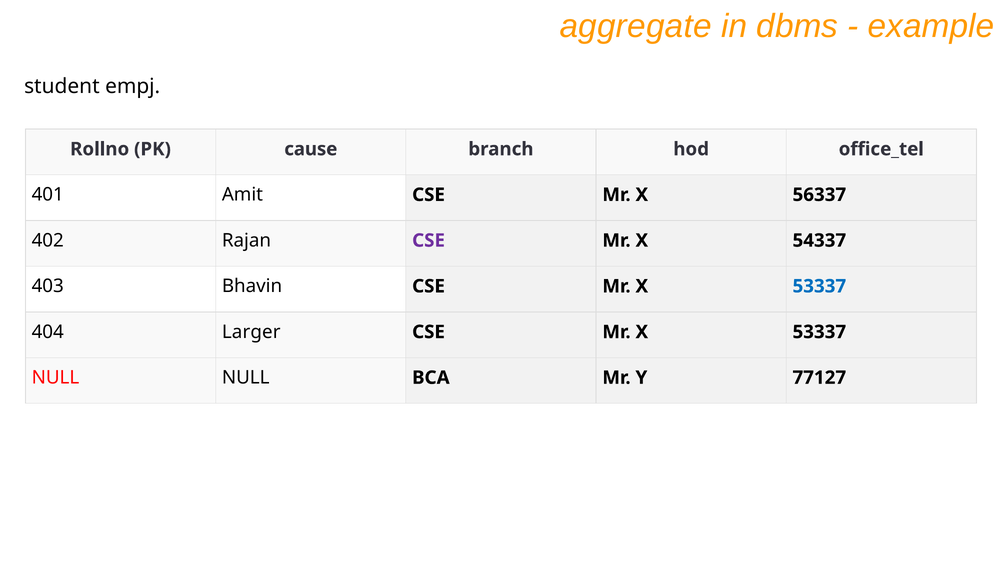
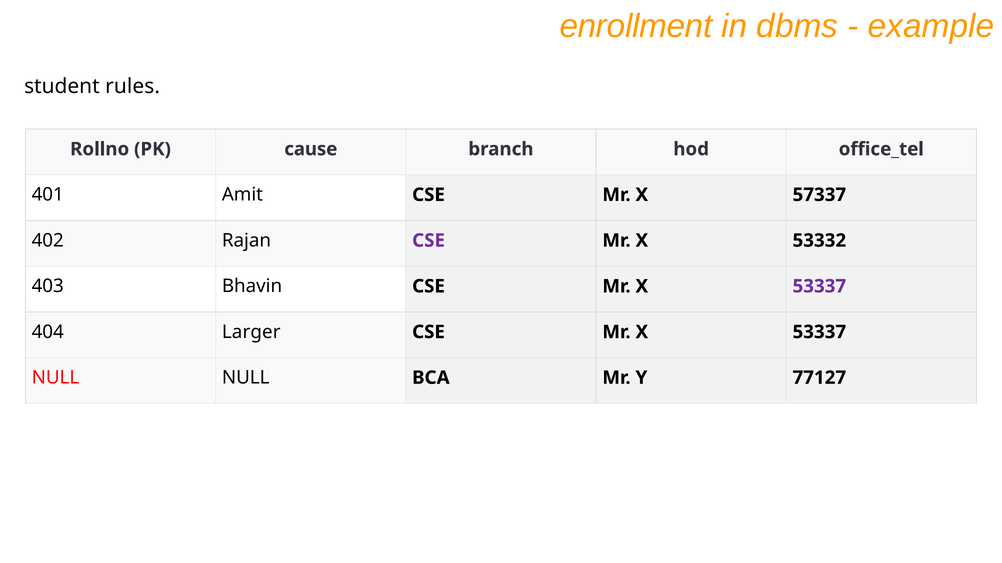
aggregate: aggregate -> enrollment
empj: empj -> rules
56337: 56337 -> 57337
54337: 54337 -> 53332
53337 at (819, 287) colour: blue -> purple
